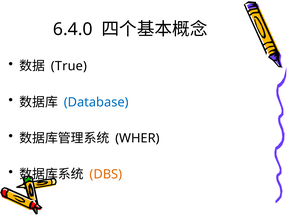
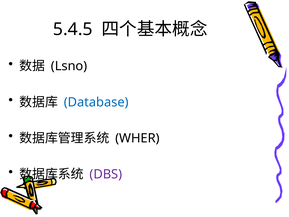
6.4.0: 6.4.0 -> 5.4.5
True: True -> Lsno
DBS colour: orange -> purple
